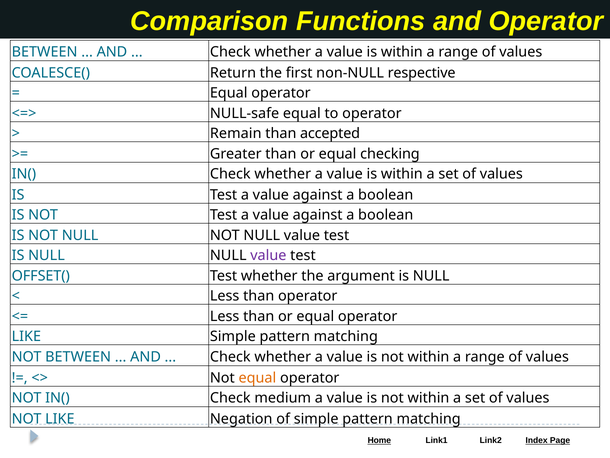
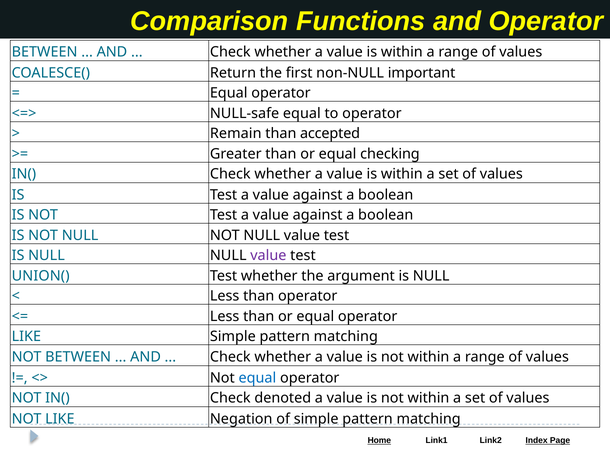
respective: respective -> important
OFFSET(: OFFSET( -> UNION(
equal at (257, 377) colour: orange -> blue
medium: medium -> denoted
